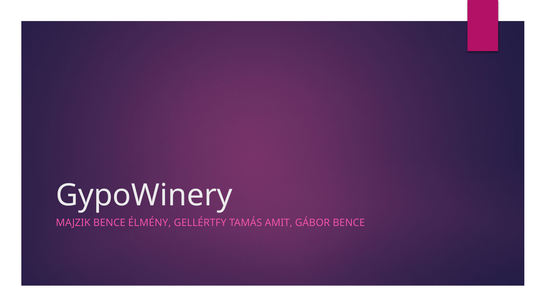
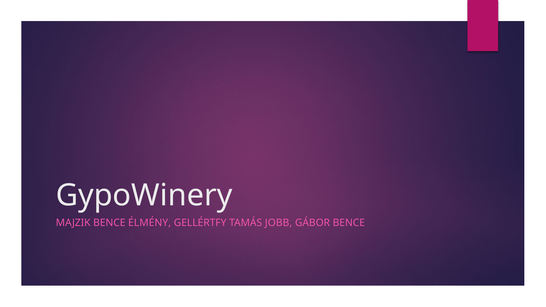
AMIT: AMIT -> JOBB
